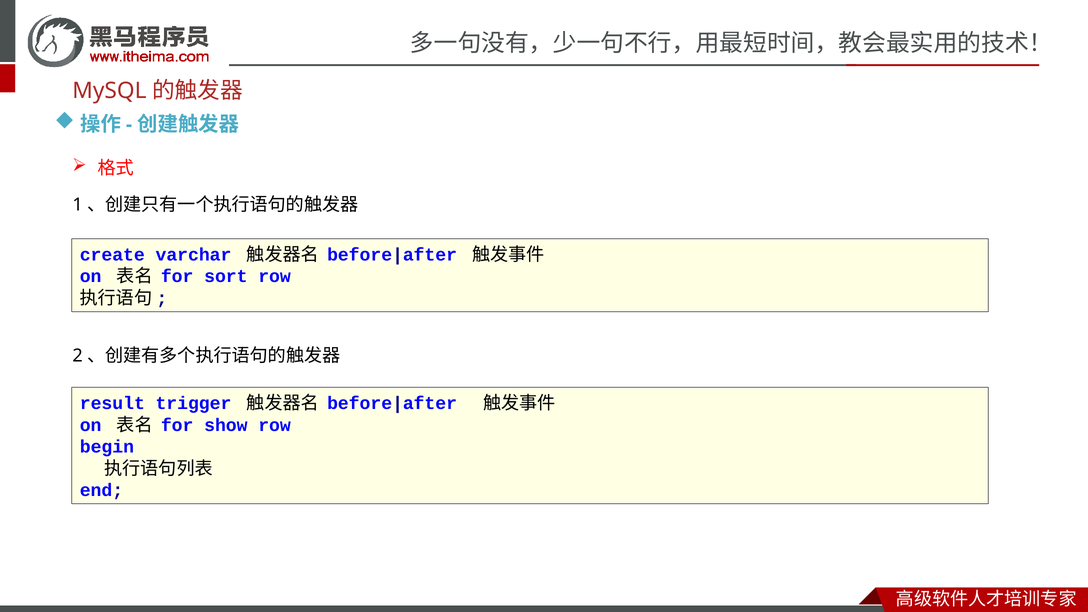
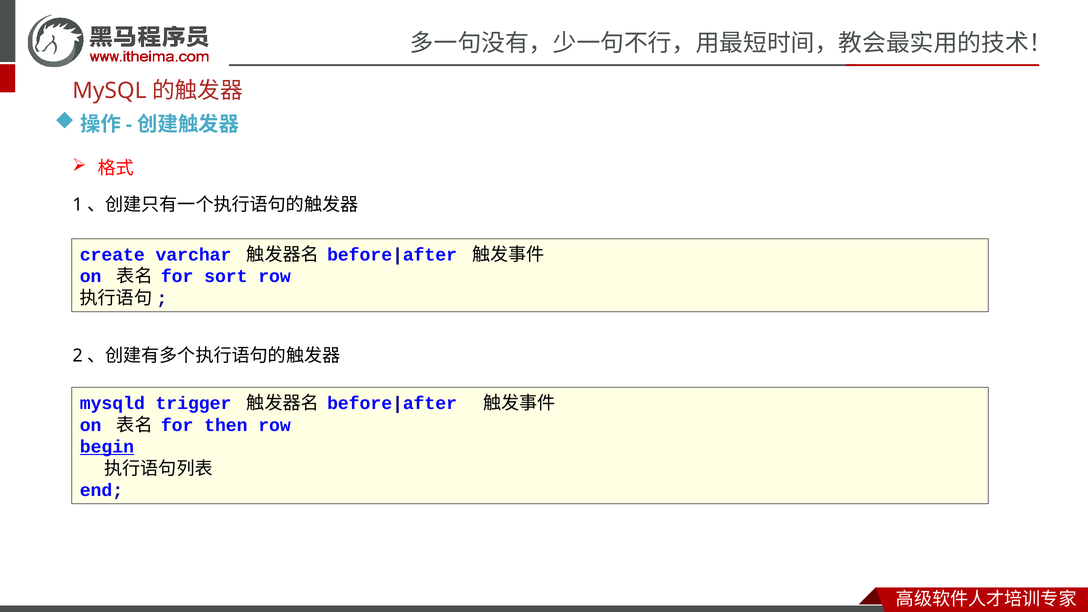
result: result -> mysqld
show: show -> then
begin underline: none -> present
